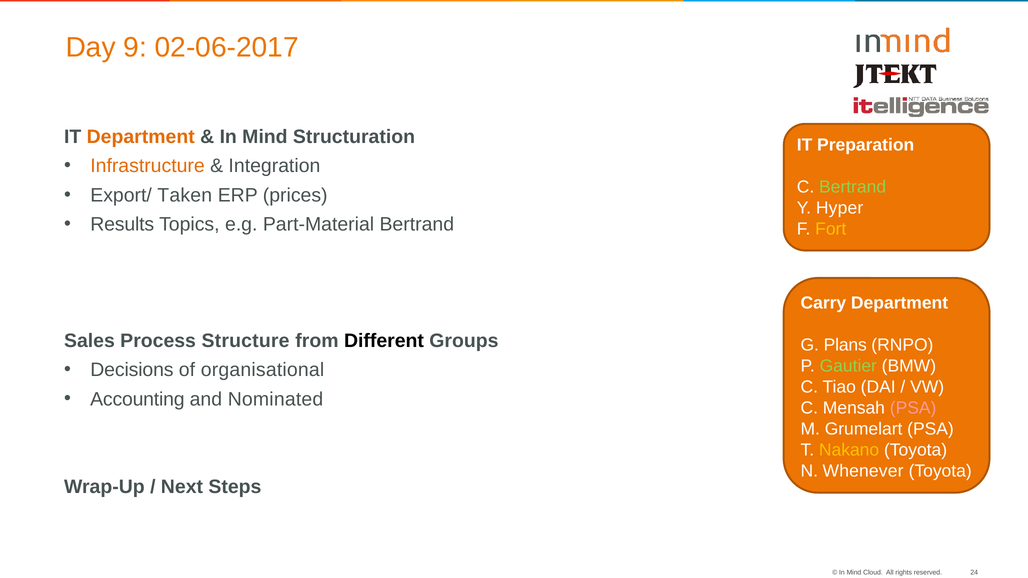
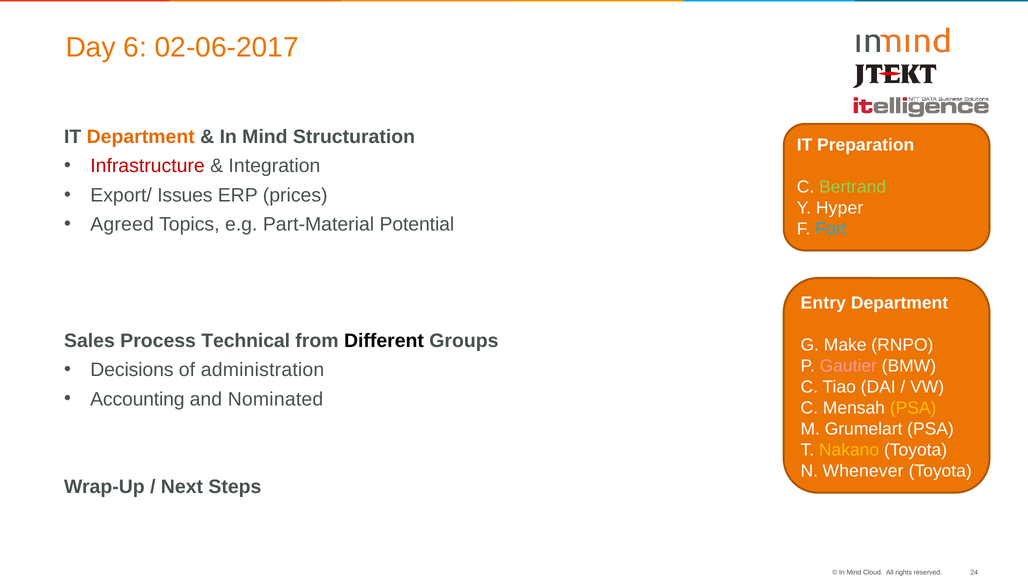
9: 9 -> 6
Infrastructure colour: orange -> red
Taken: Taken -> Issues
Results: Results -> Agreed
Part-Material Bertrand: Bertrand -> Potential
Fort colour: yellow -> light blue
Carry: Carry -> Entry
Structure: Structure -> Technical
Plans: Plans -> Make
Gautier colour: light green -> pink
organisational: organisational -> administration
PSA at (913, 408) colour: pink -> yellow
